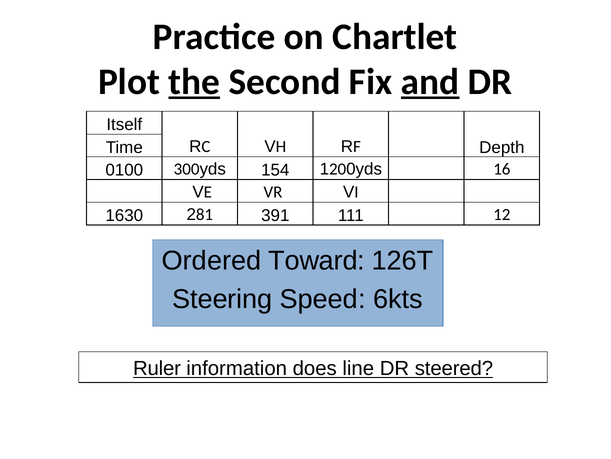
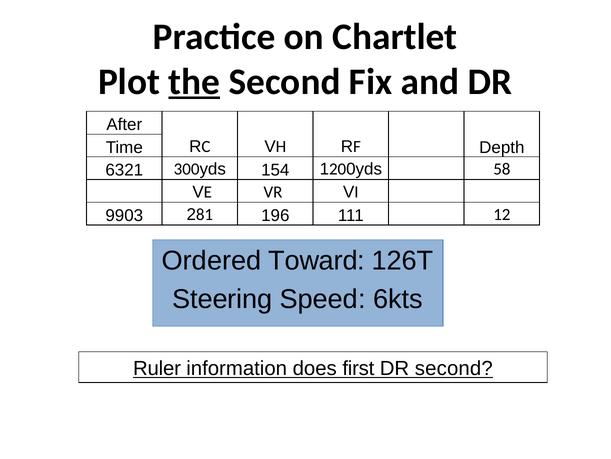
and underline: present -> none
Itself: Itself -> After
0100: 0100 -> 6321
16: 16 -> 58
1630: 1630 -> 9903
391: 391 -> 196
line: line -> first
DR steered: steered -> second
